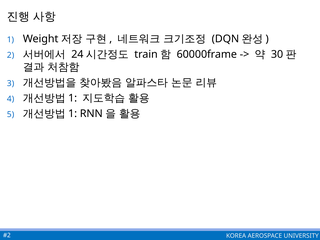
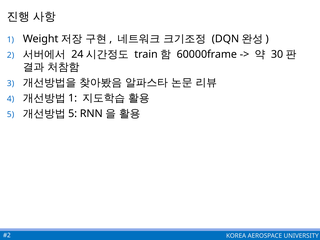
1 at (73, 114): 1 -> 5
